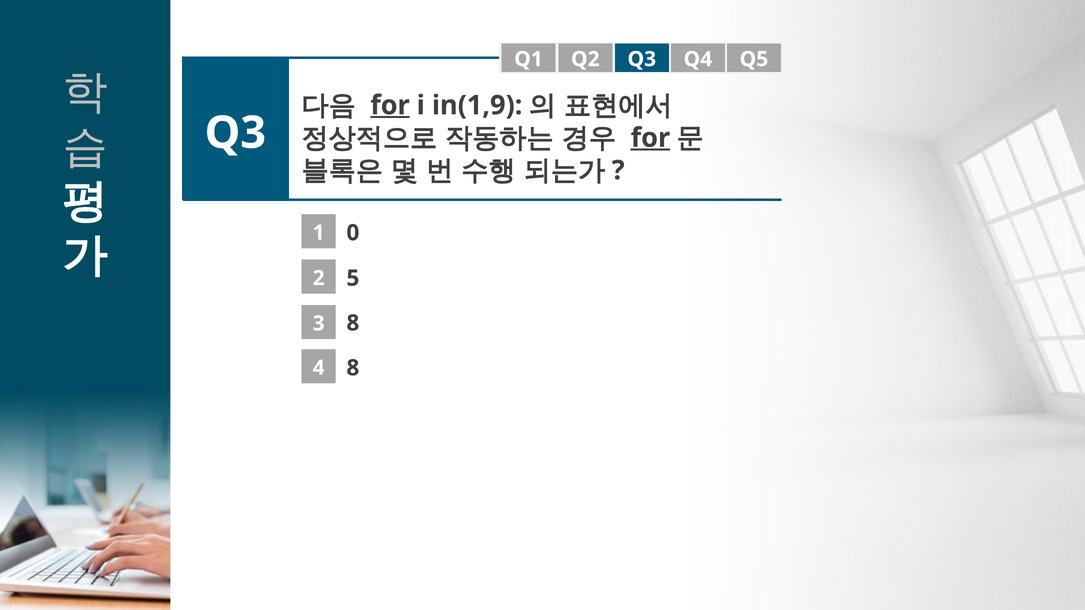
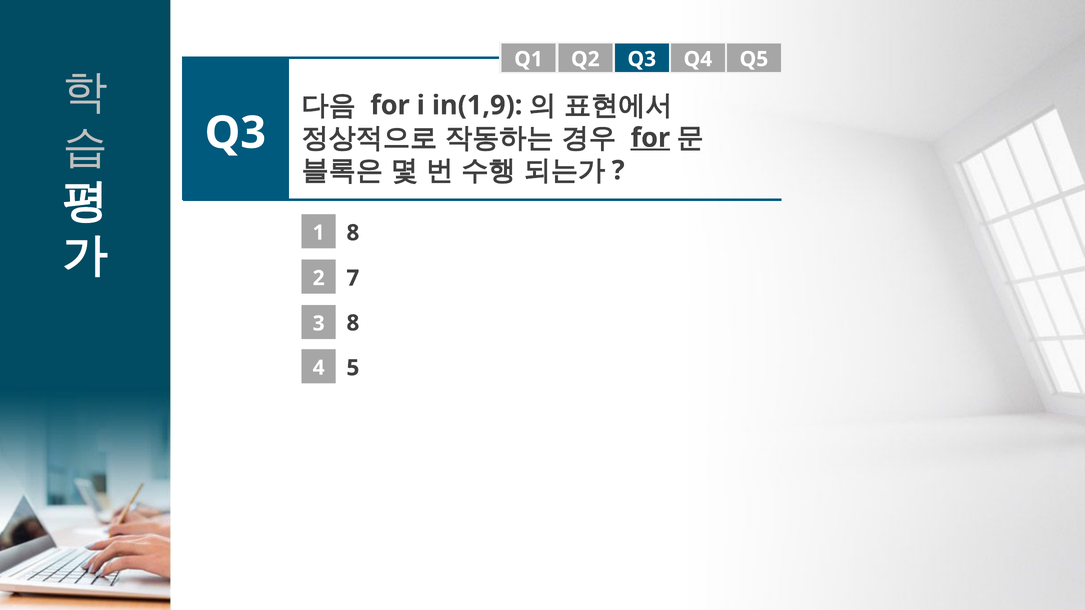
for at (390, 105) underline: present -> none
1 0: 0 -> 8
5: 5 -> 7
4 8: 8 -> 5
